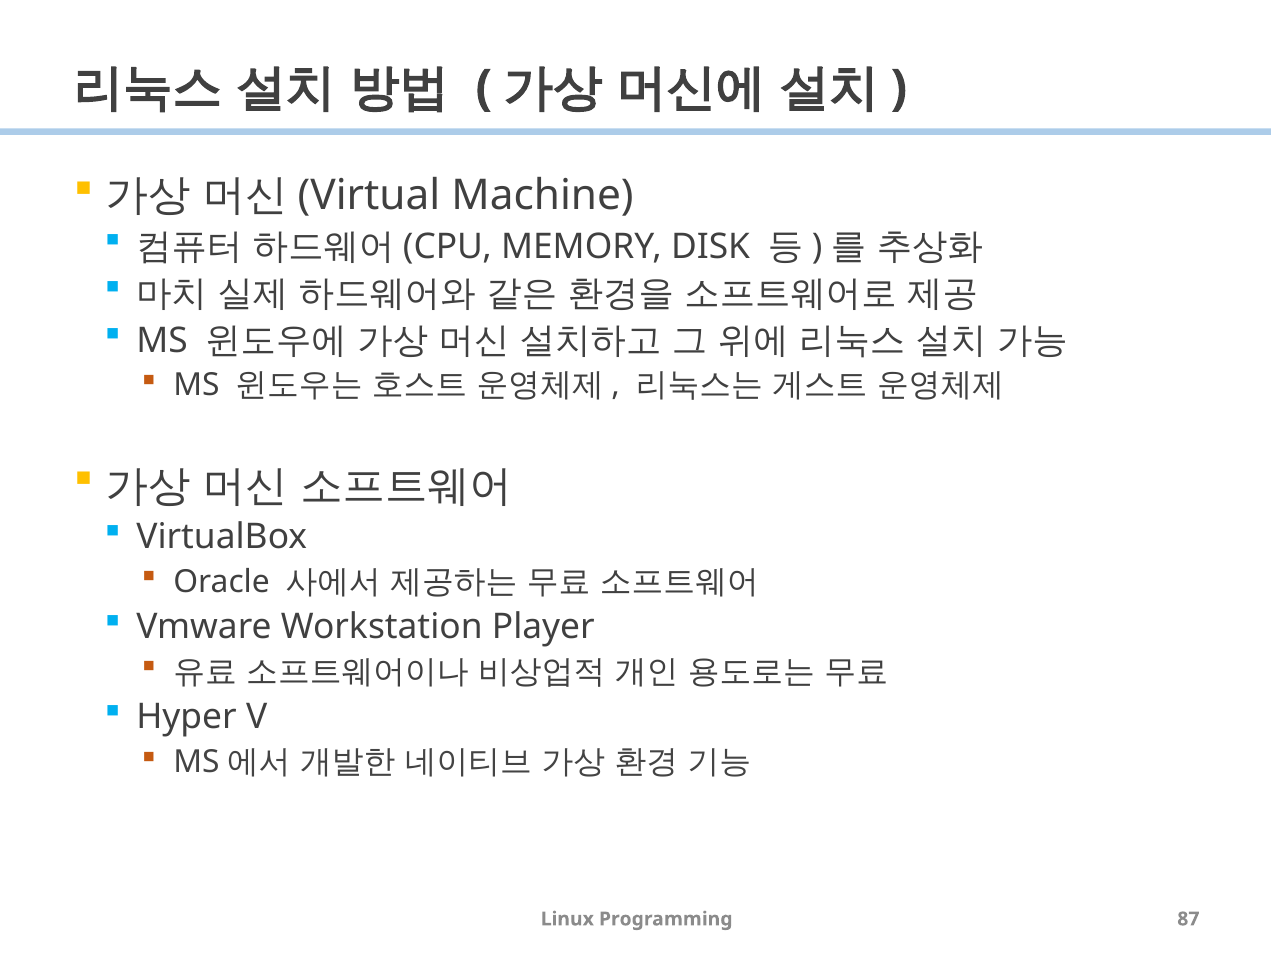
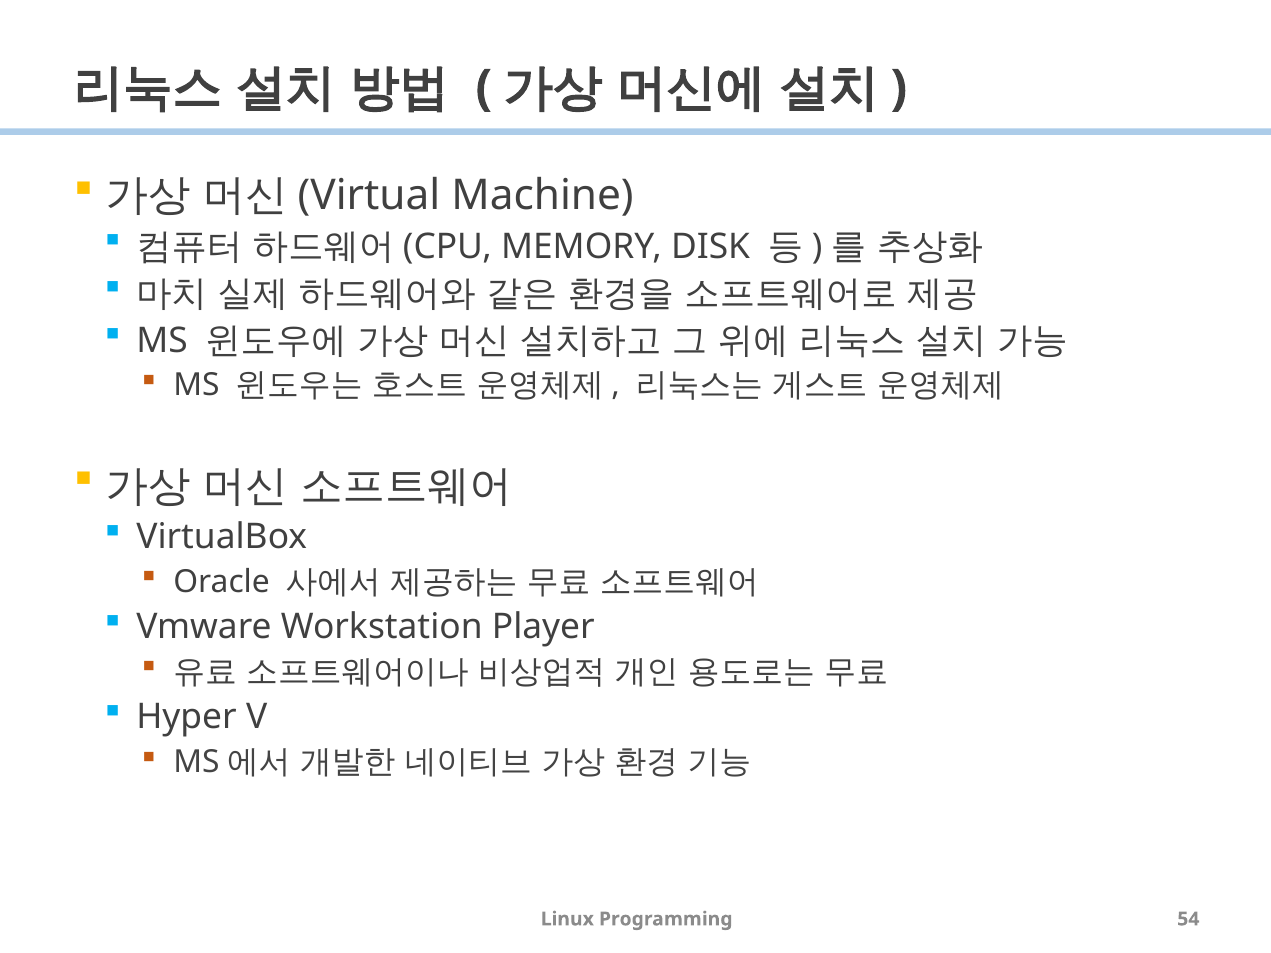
87: 87 -> 54
